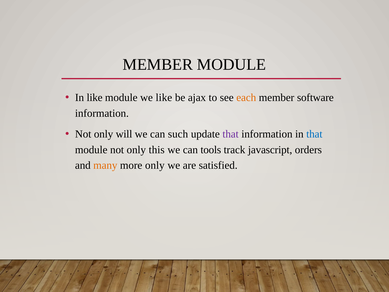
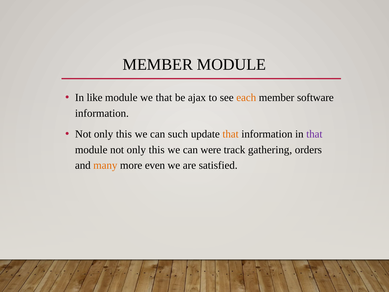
we like: like -> that
will at (124, 134): will -> this
that at (231, 134) colour: purple -> orange
that at (314, 134) colour: blue -> purple
tools: tools -> were
javascript: javascript -> gathering
more only: only -> even
